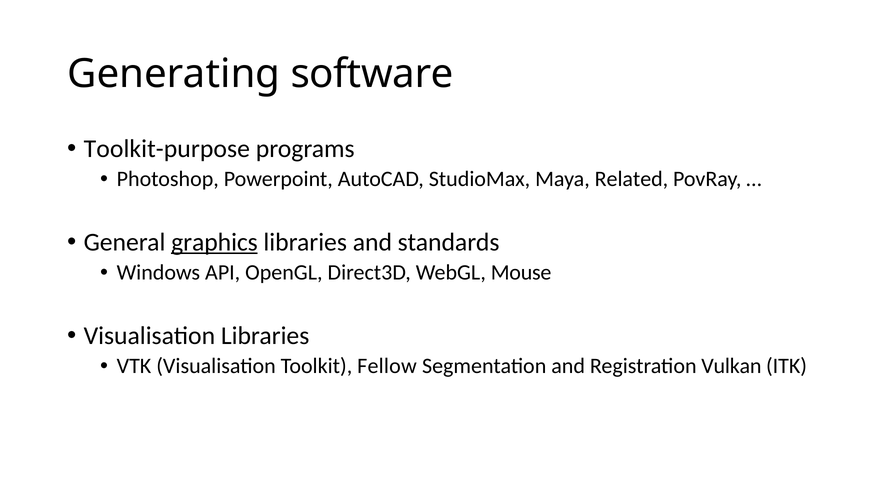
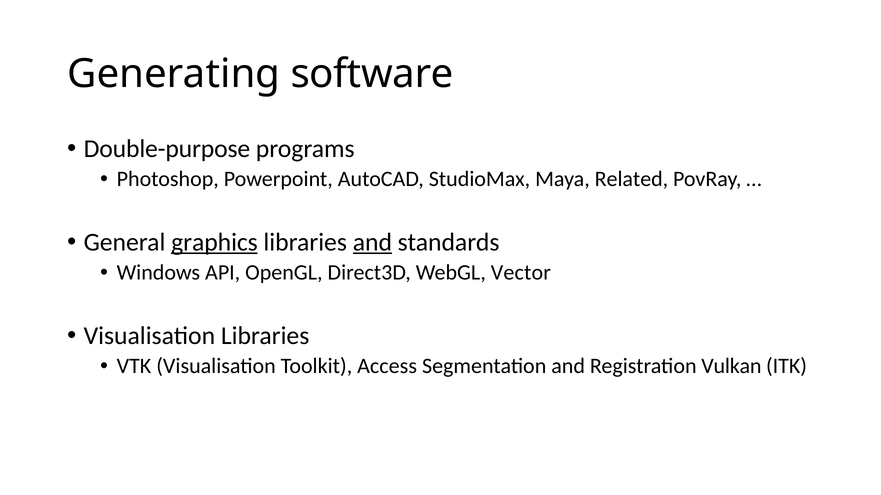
Toolkit-purpose: Toolkit-purpose -> Double-purpose
and at (372, 243) underline: none -> present
Mouse: Mouse -> Vector
Fellow: Fellow -> Access
